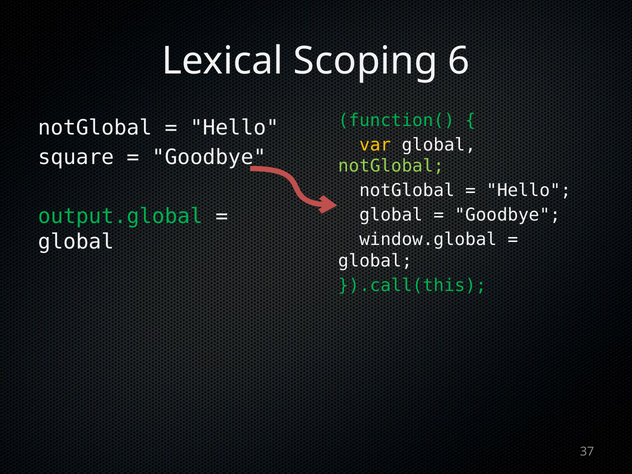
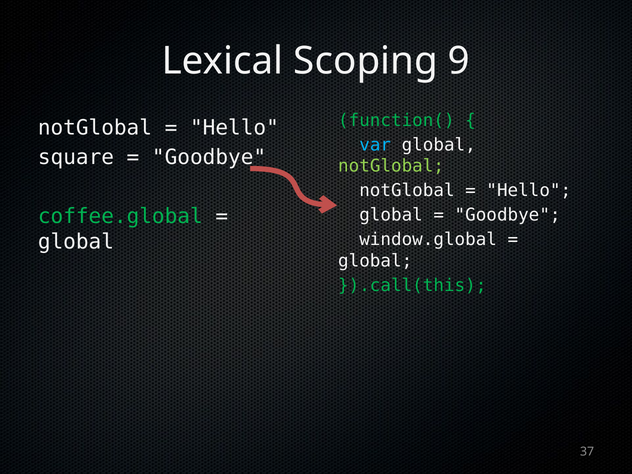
6: 6 -> 9
var colour: yellow -> light blue
output.global: output.global -> coffee.global
